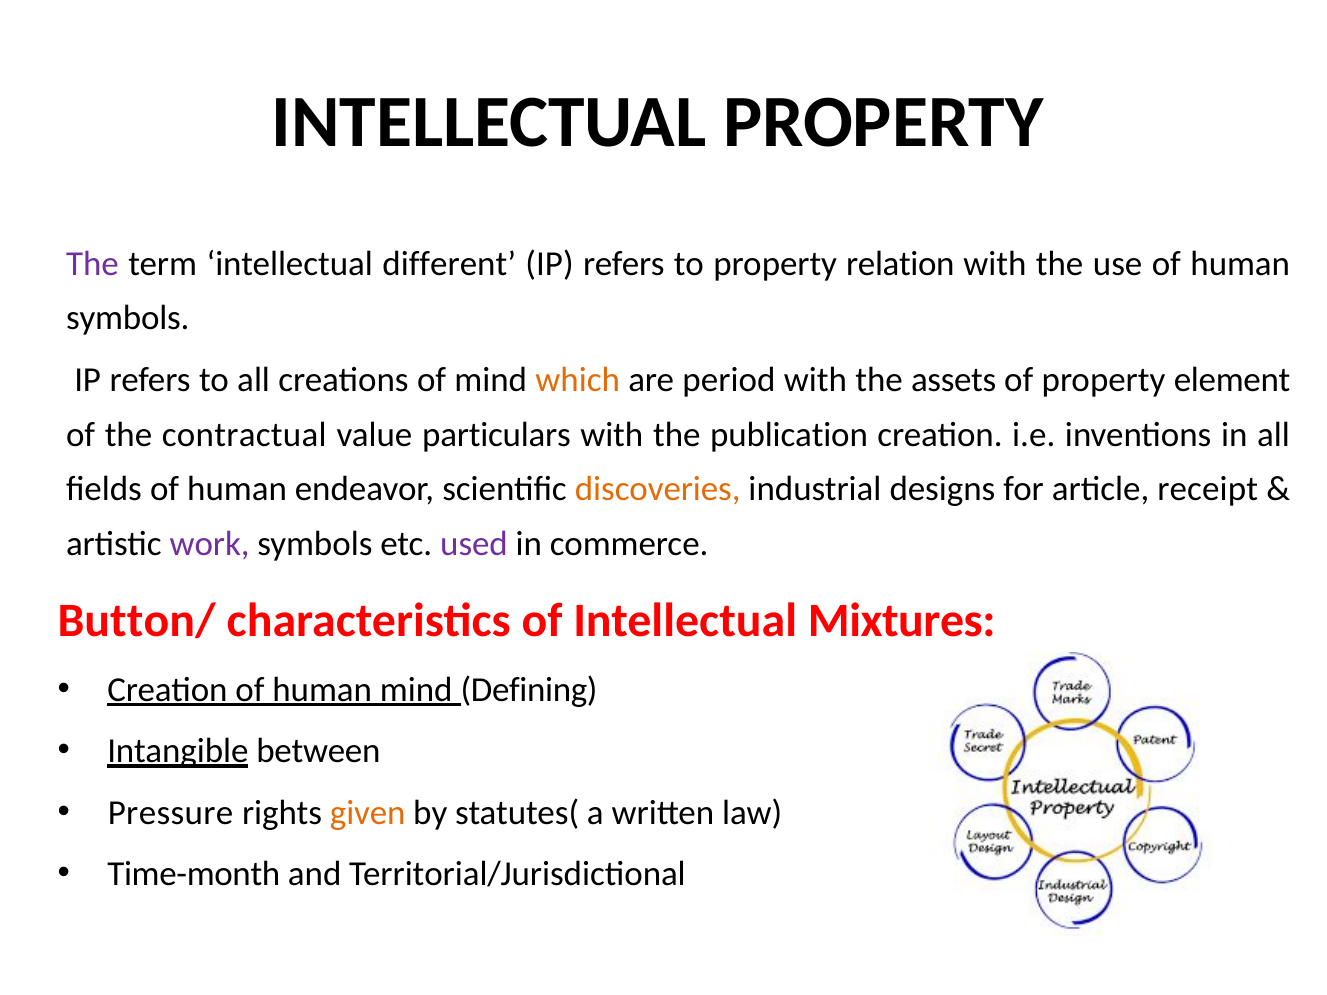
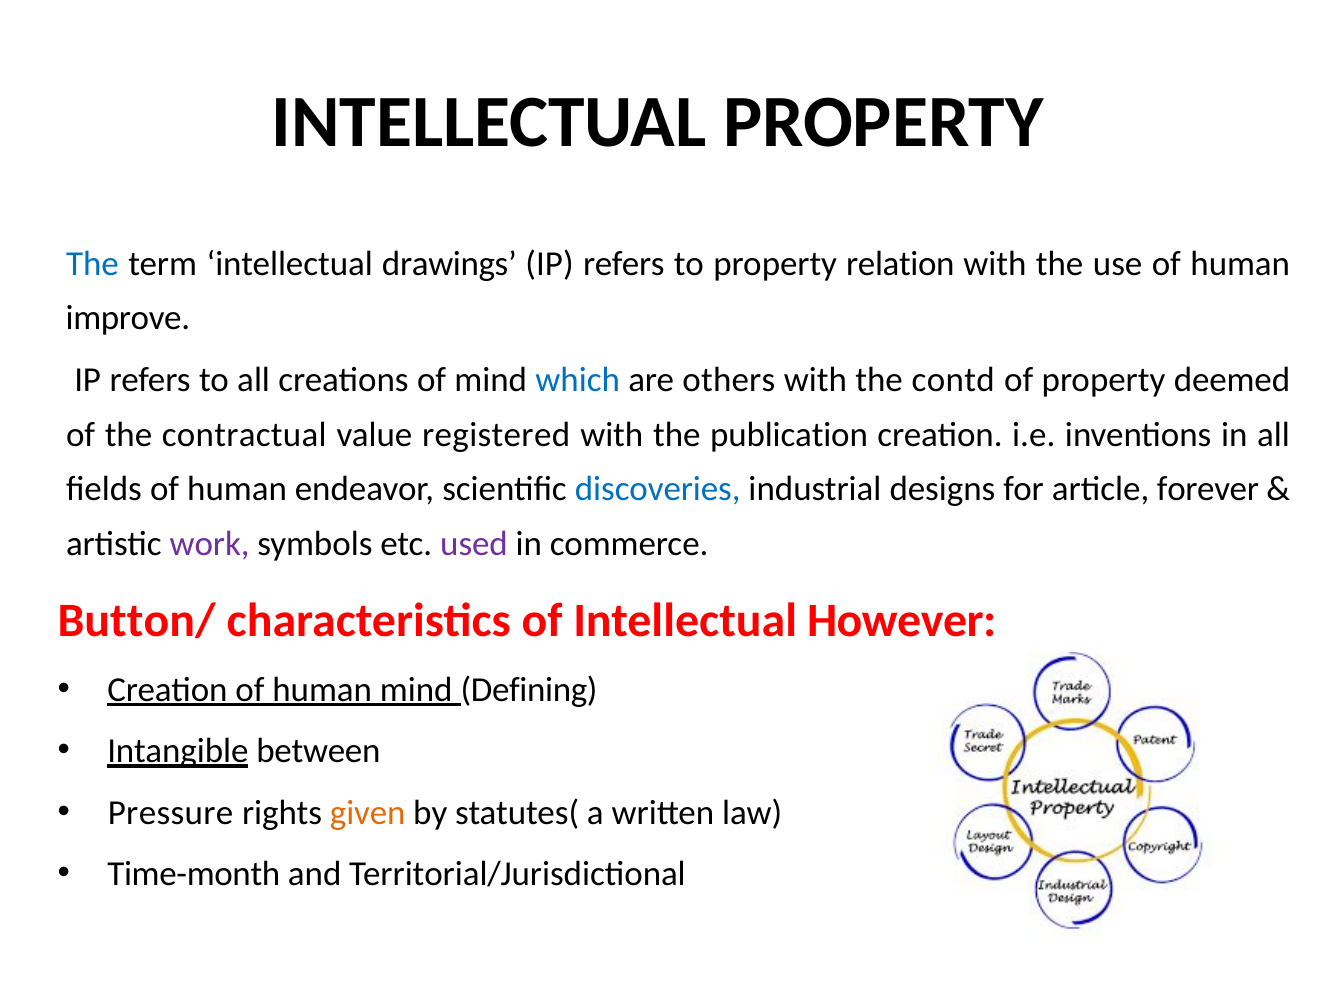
The at (92, 264) colour: purple -> blue
different: different -> drawings
symbols at (128, 318): symbols -> improve
which colour: orange -> blue
period: period -> others
assets: assets -> contd
element: element -> deemed
particulars: particulars -> registered
discoveries colour: orange -> blue
receipt: receipt -> forever
Mixtures: Mixtures -> However
